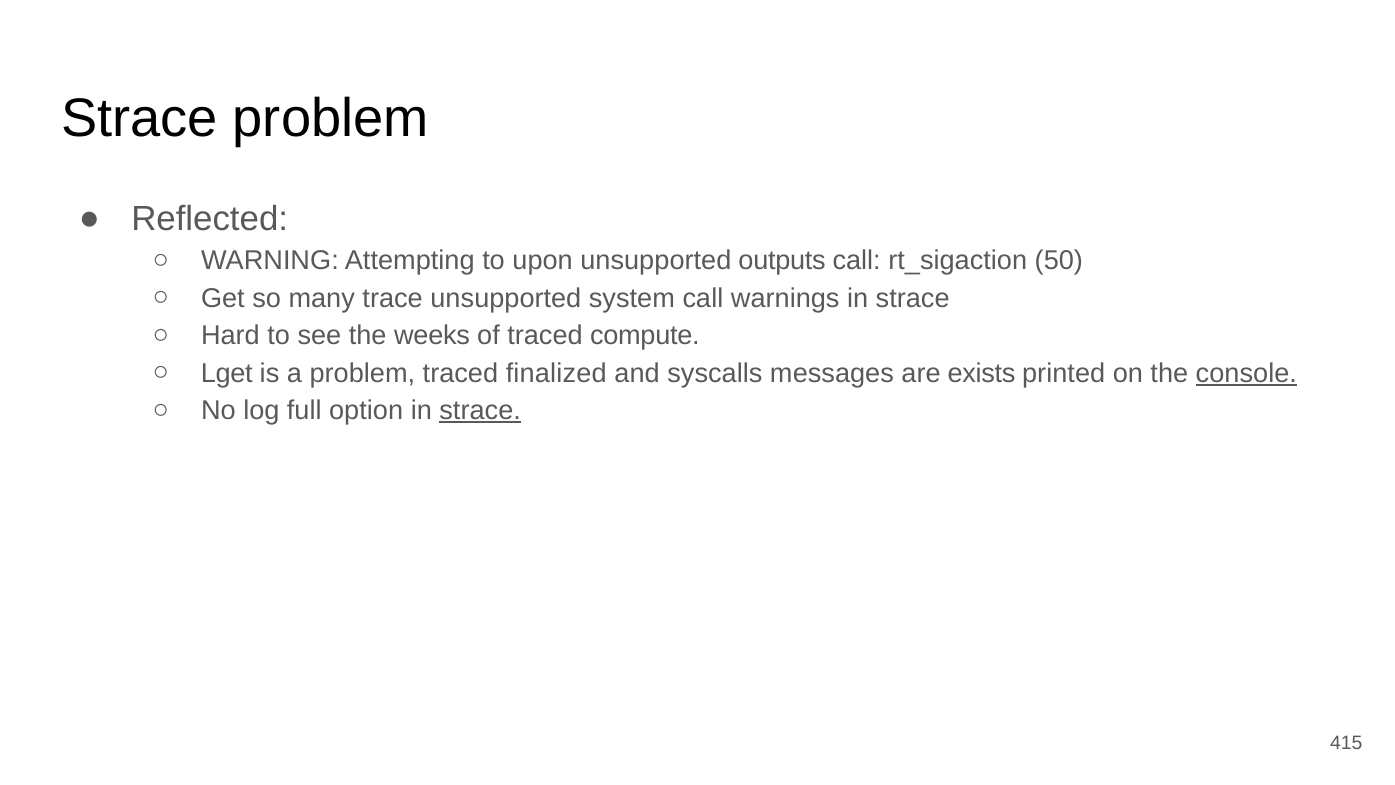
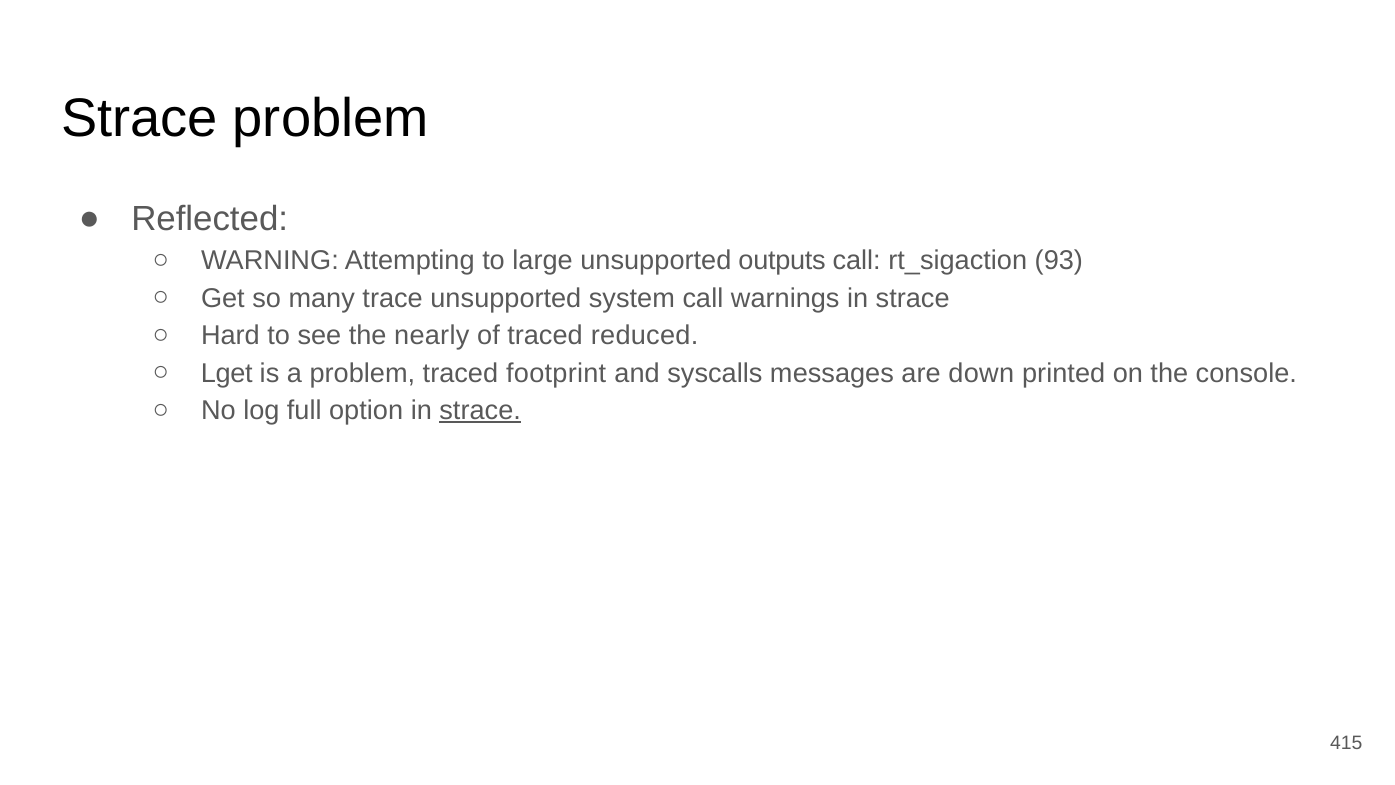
upon: upon -> large
50: 50 -> 93
weeks: weeks -> nearly
compute: compute -> reduced
finalized: finalized -> footprint
exists: exists -> down
console underline: present -> none
